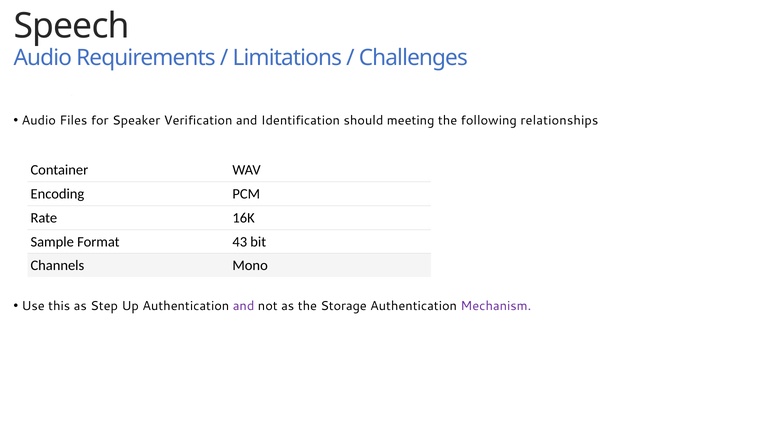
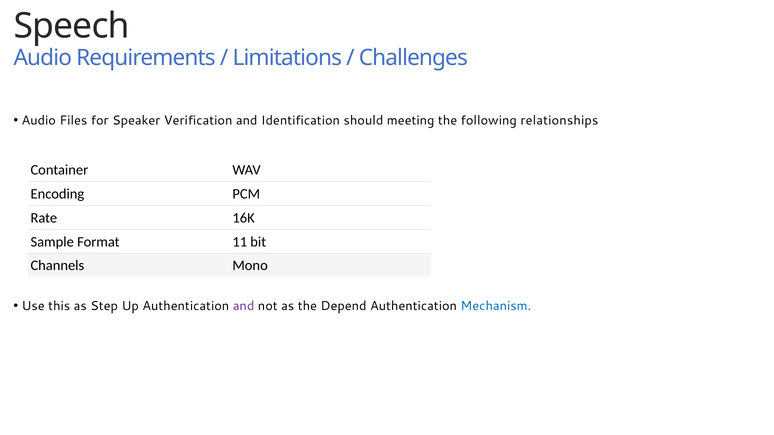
43: 43 -> 11
Storage: Storage -> Depend
Mechanism colour: purple -> blue
